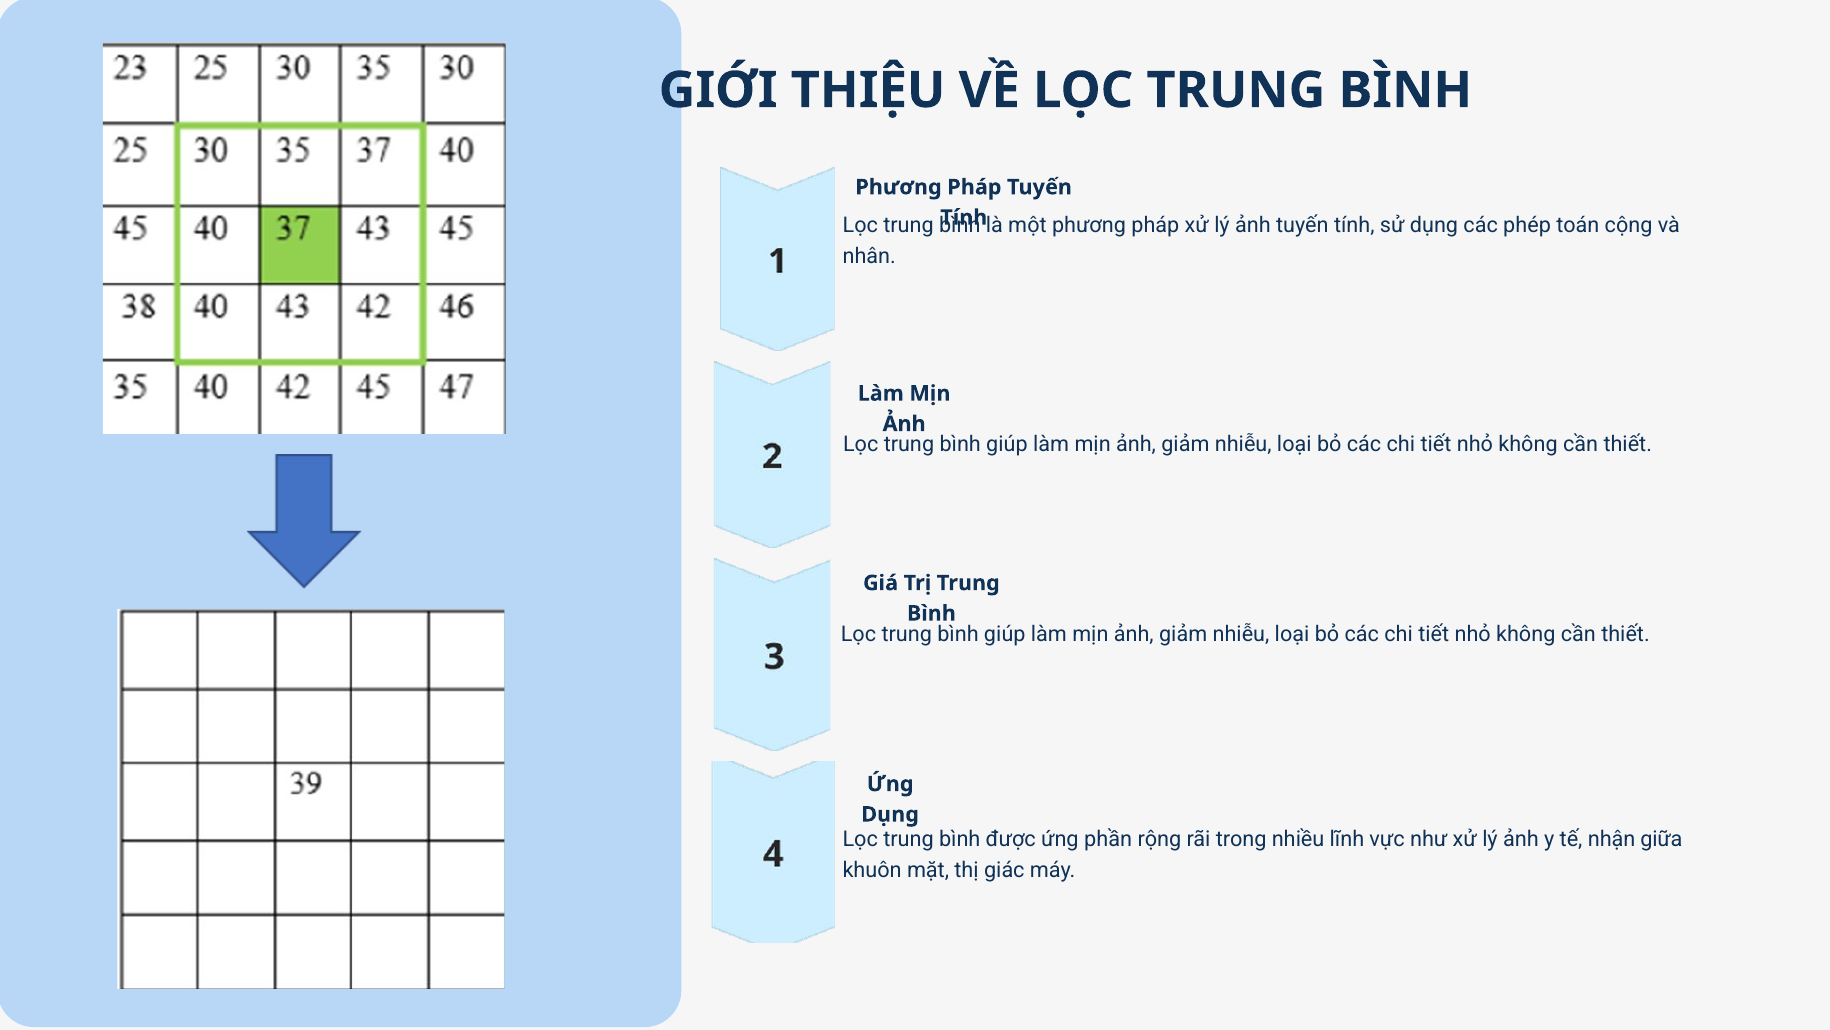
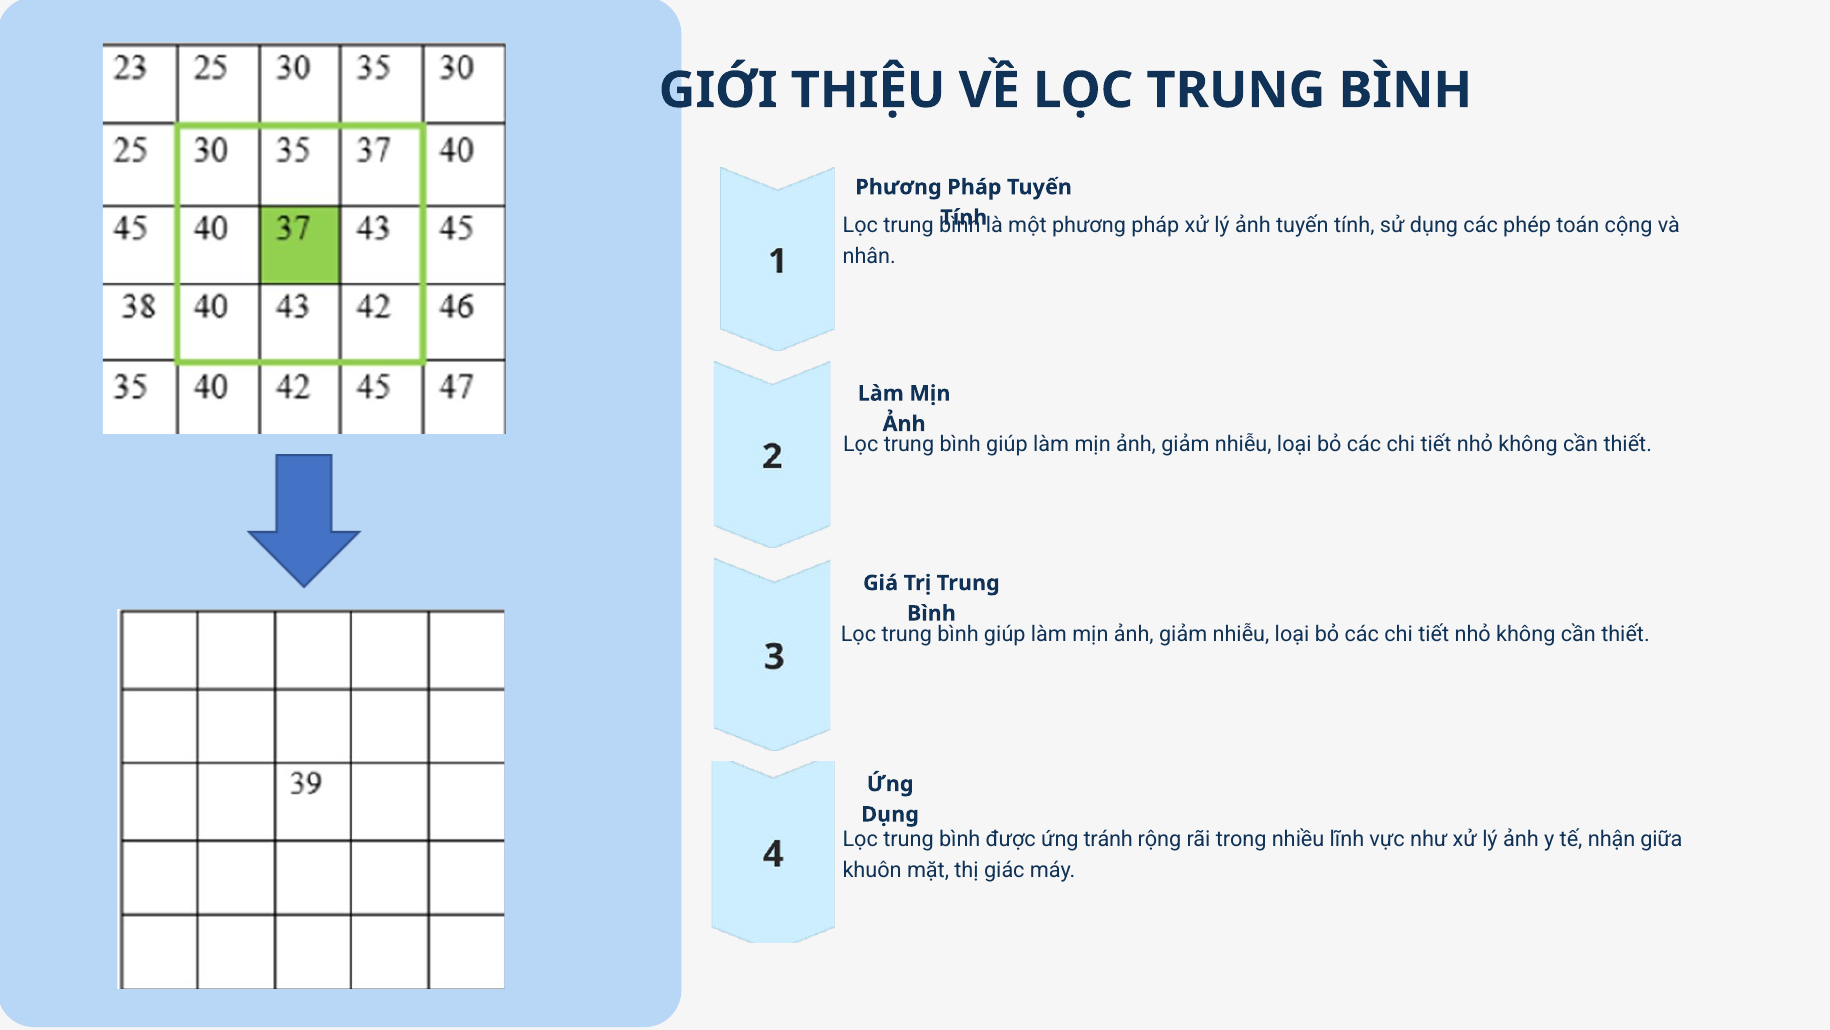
phần: phần -> tránh
